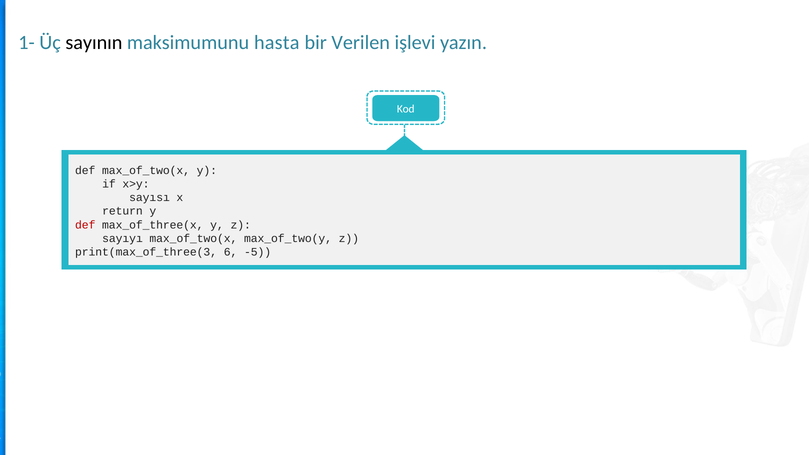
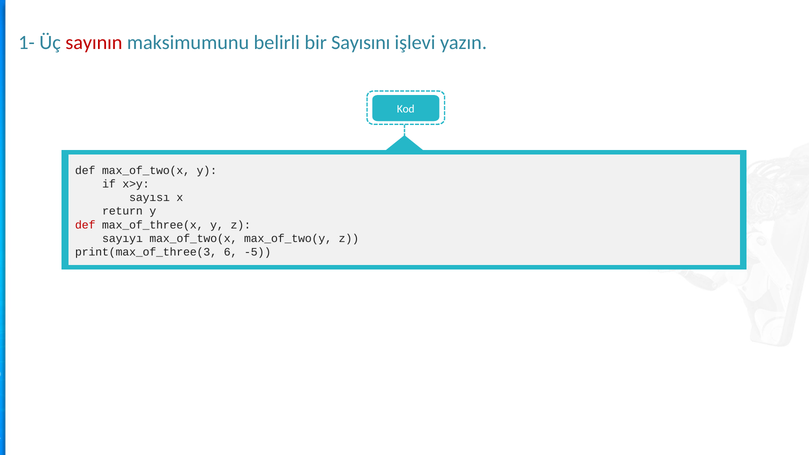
sayının colour: black -> red
hasta: hasta -> belirli
Verilen: Verilen -> Sayısını
